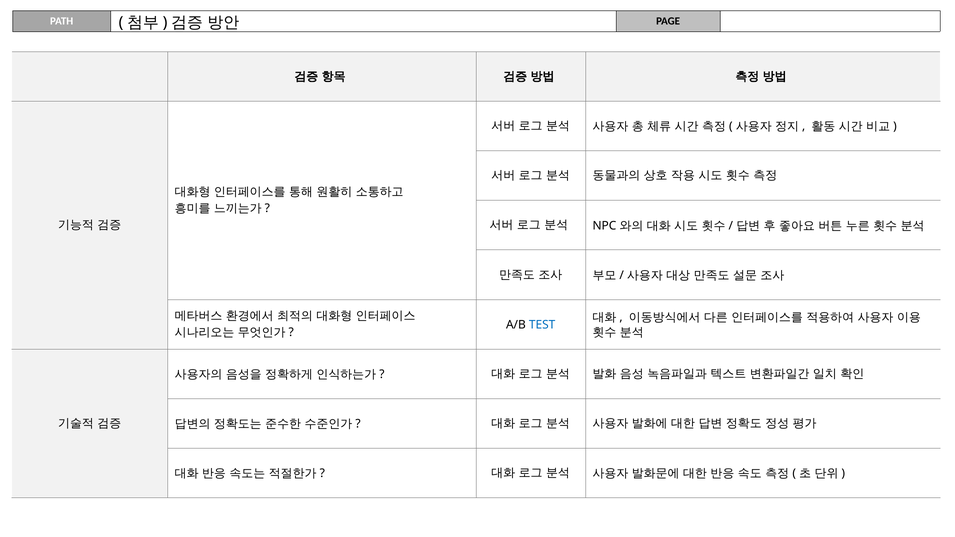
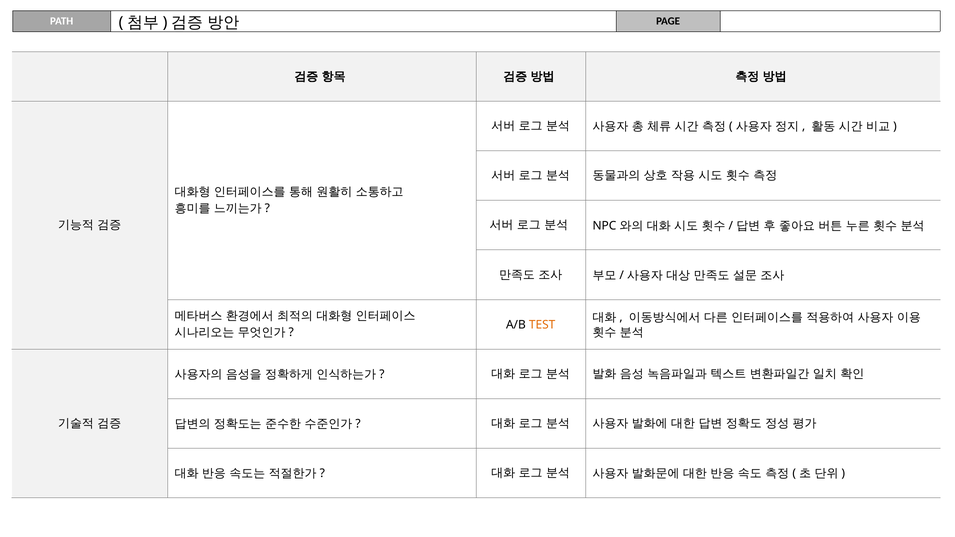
TEST colour: blue -> orange
